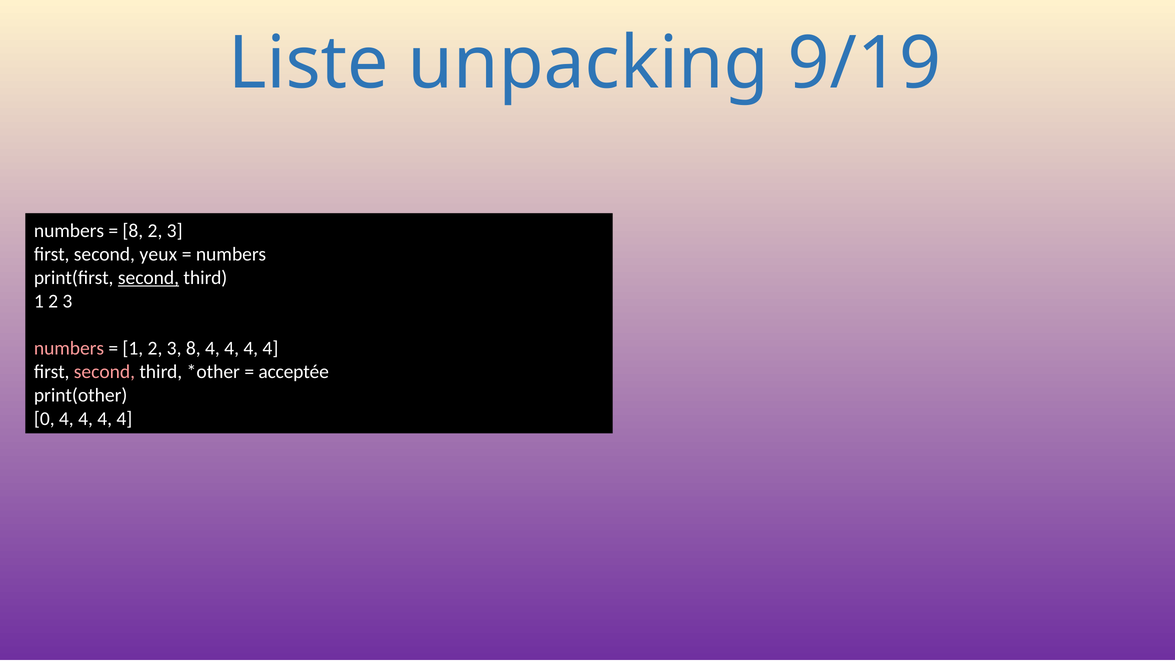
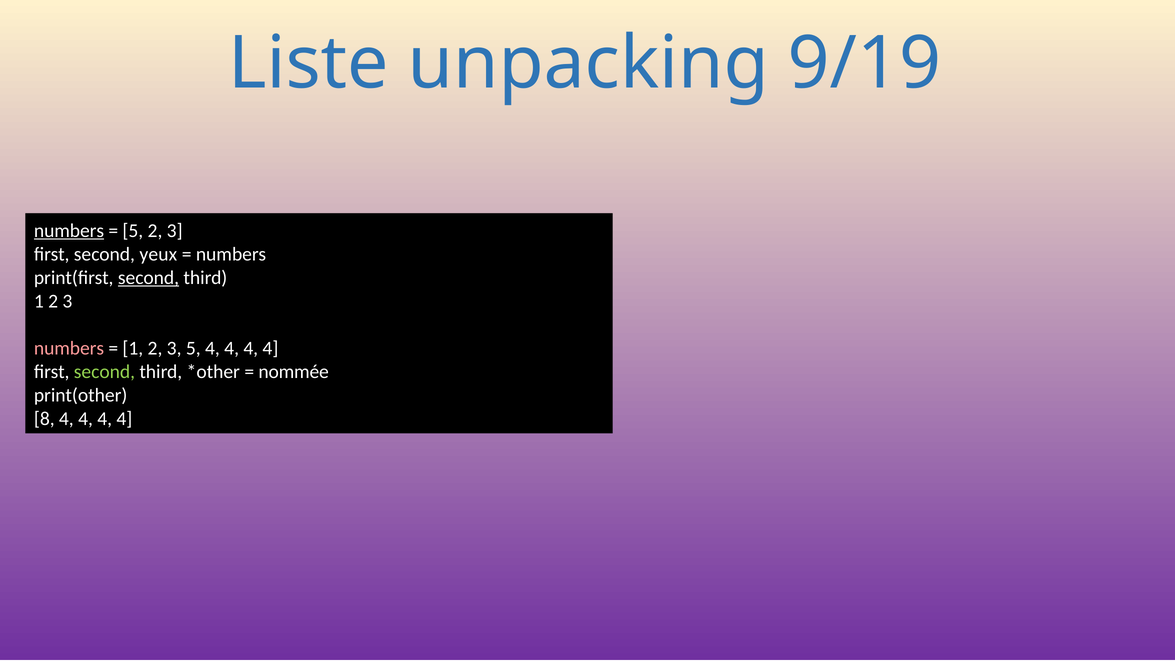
numbers at (69, 231) underline: none -> present
8 at (133, 231): 8 -> 5
3 8: 8 -> 5
second at (104, 372) colour: pink -> light green
acceptée: acceptée -> nommée
0: 0 -> 8
